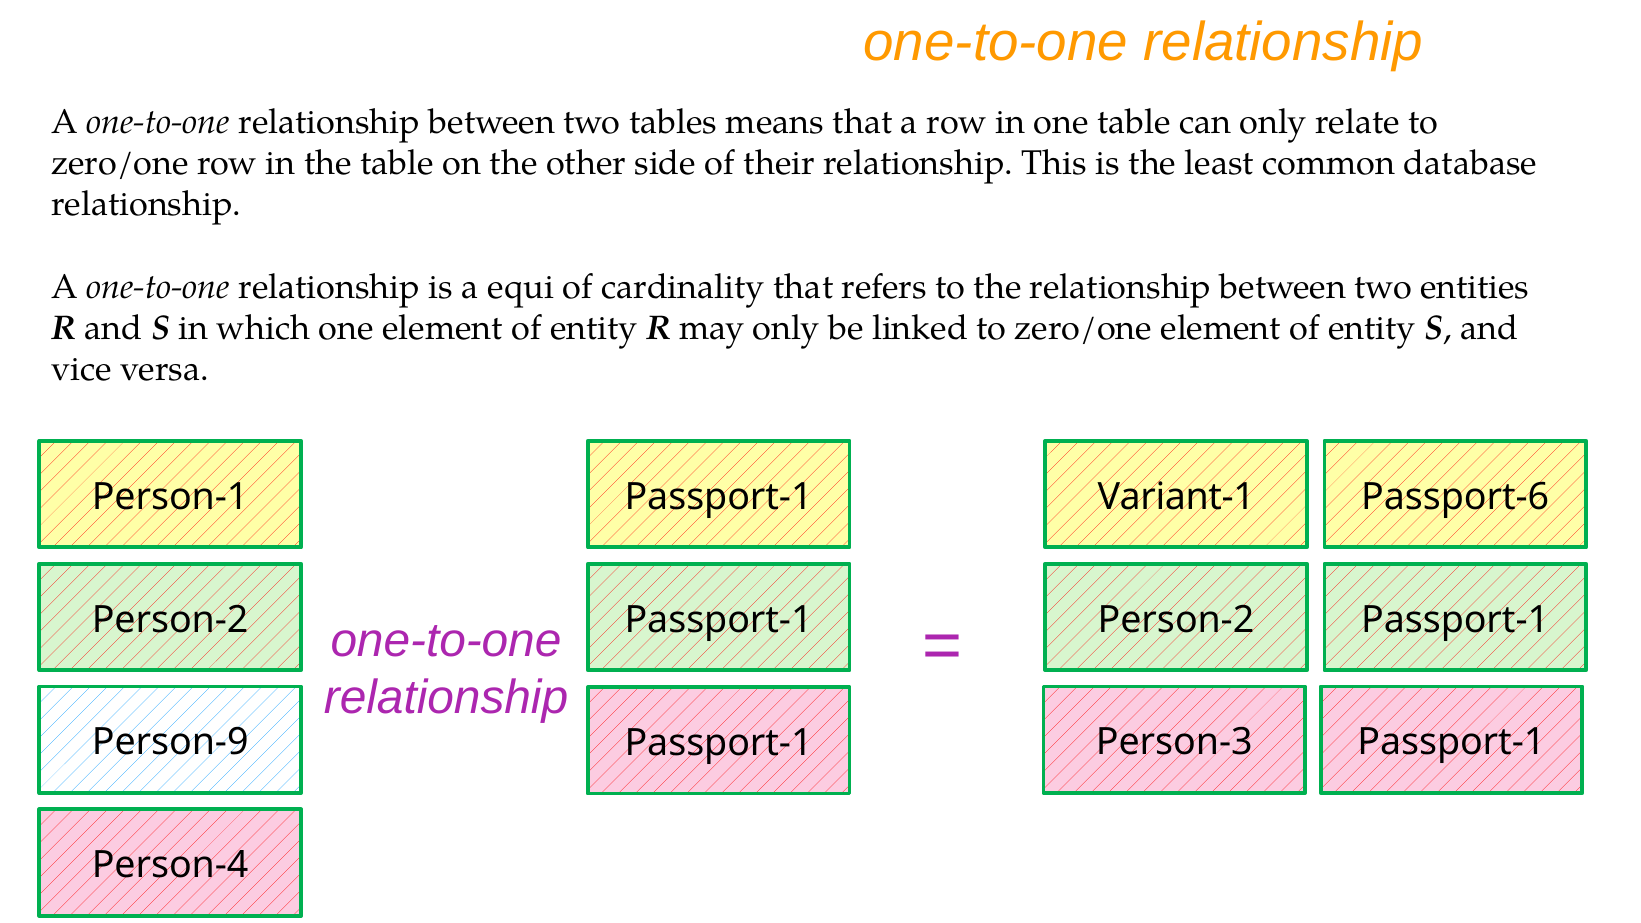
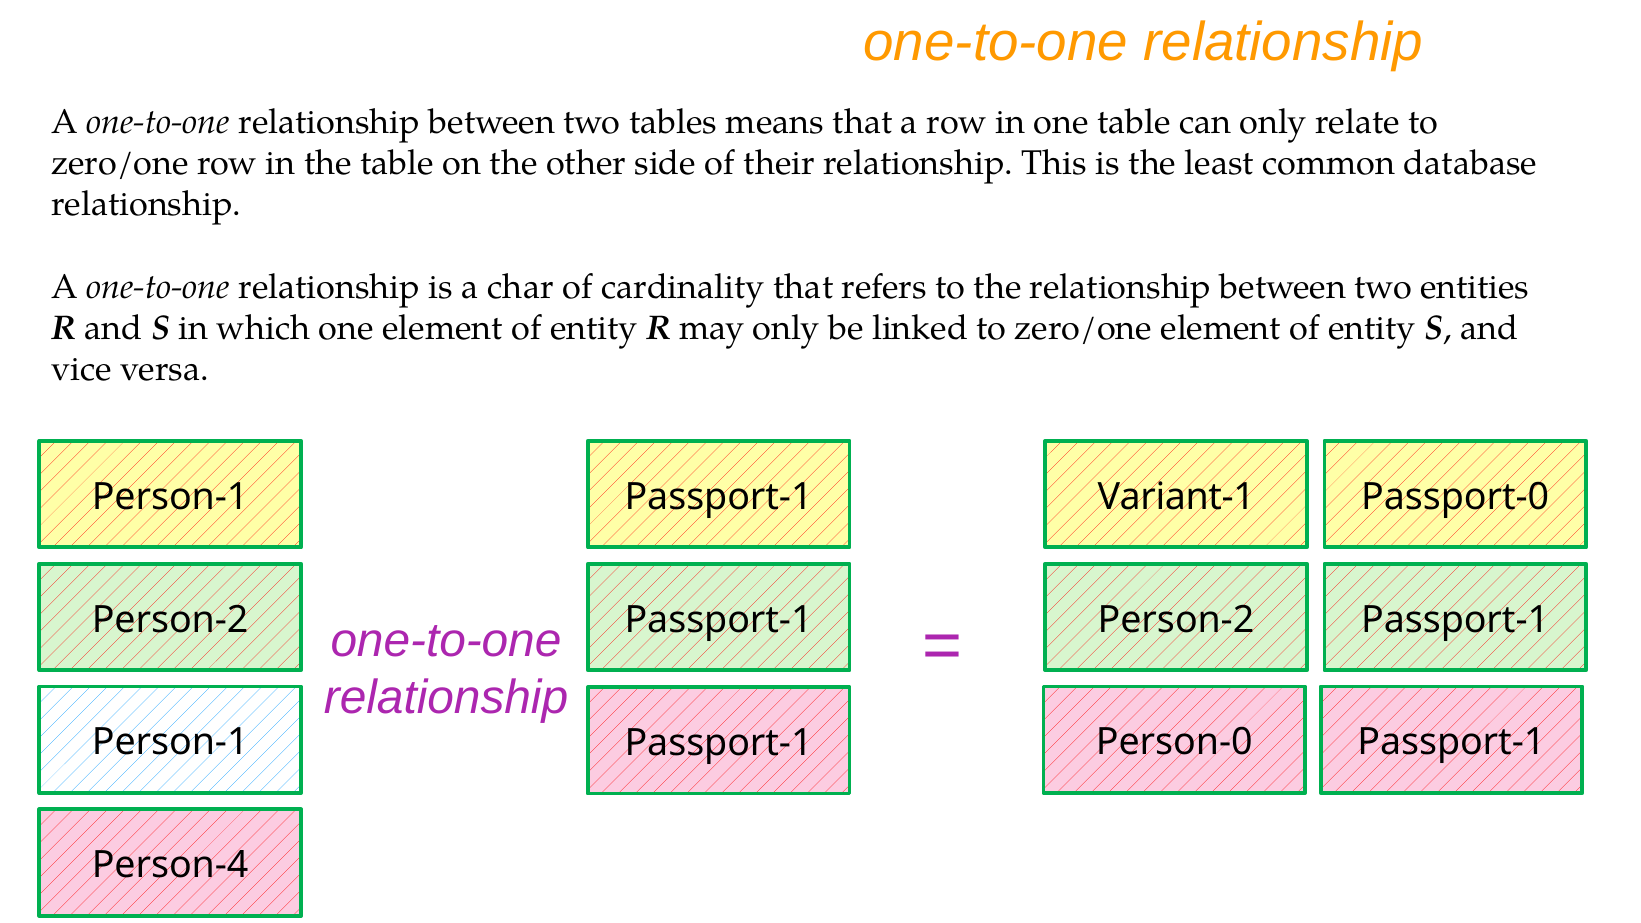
equi: equi -> char
Passport-6: Passport-6 -> Passport-0
Person-9 at (170, 742): Person-9 -> Person-1
Person-3: Person-3 -> Person-0
